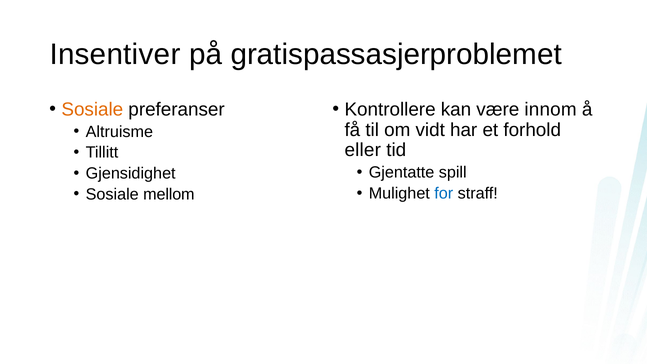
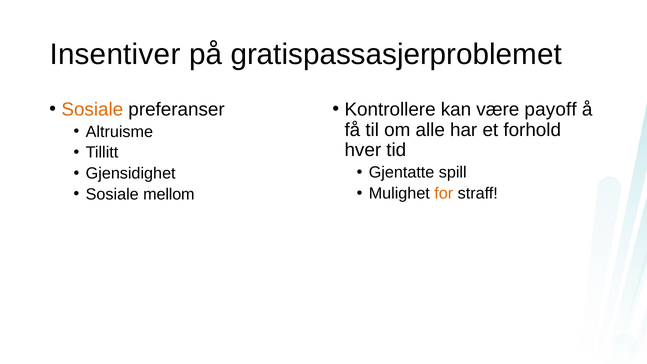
innom: innom -> payoff
vidt: vidt -> alle
eller: eller -> hver
for colour: blue -> orange
